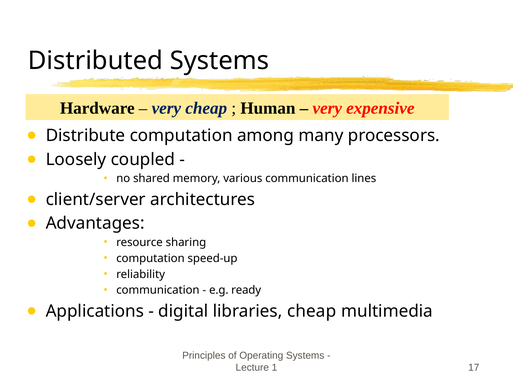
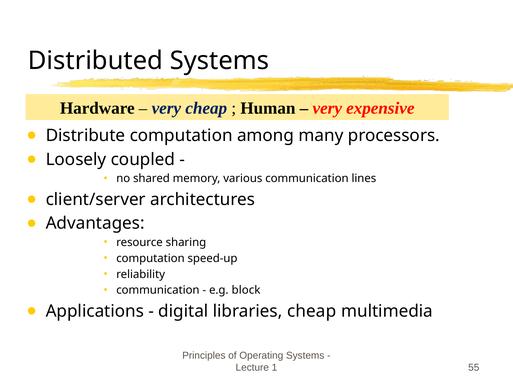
ready: ready -> block
17: 17 -> 55
